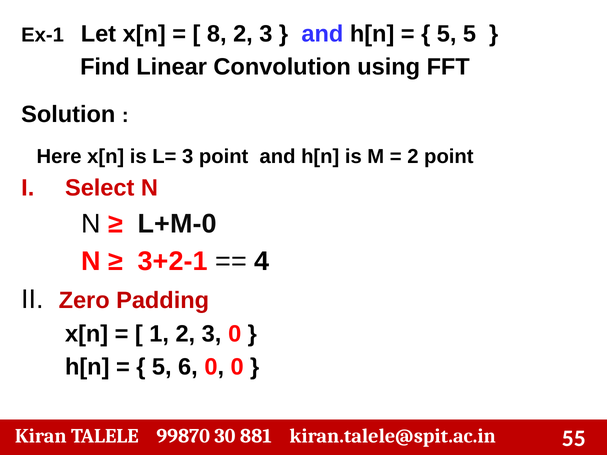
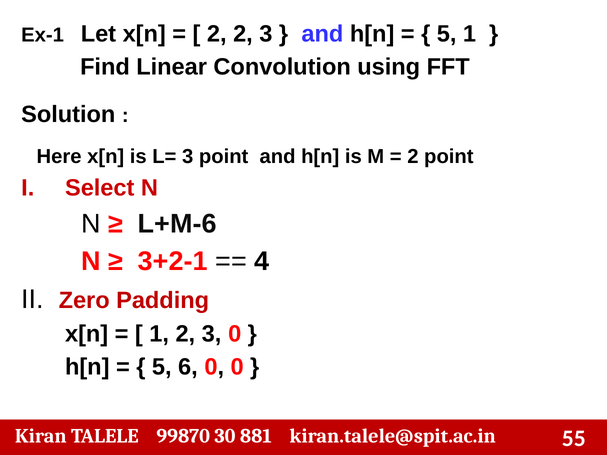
8 at (217, 34): 8 -> 2
5 5: 5 -> 1
L+M-0: L+M-0 -> L+M-6
